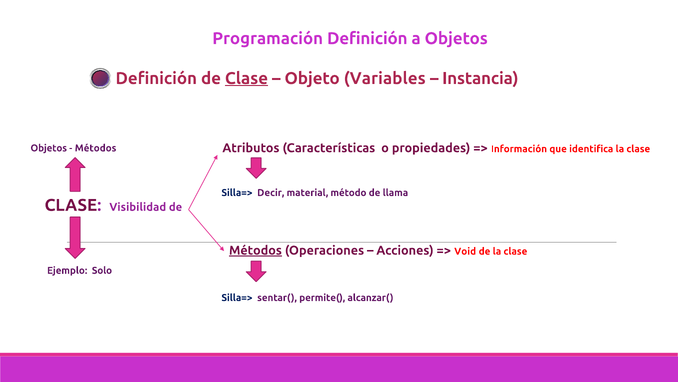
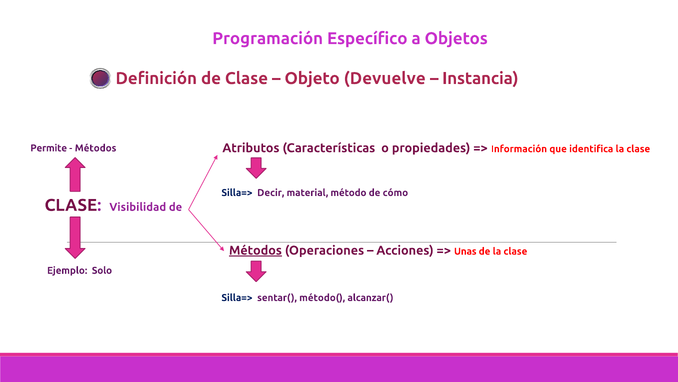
Programación Definición: Definición -> Específico
Clase at (246, 78) underline: present -> none
Variables: Variables -> Devuelve
Objetos at (49, 148): Objetos -> Permite
llama: llama -> cómo
Void: Void -> Unas
permite(: permite( -> método(
